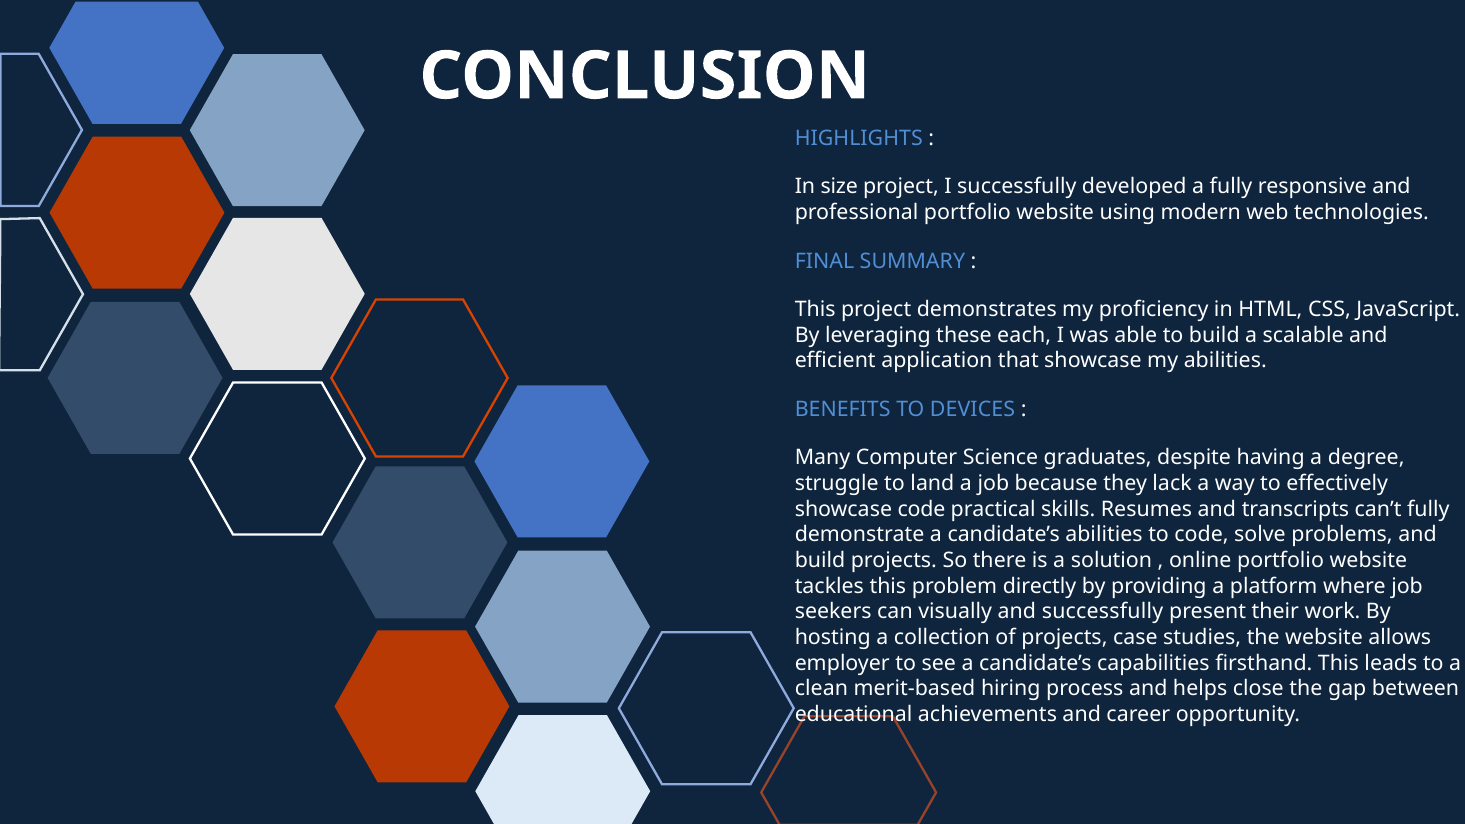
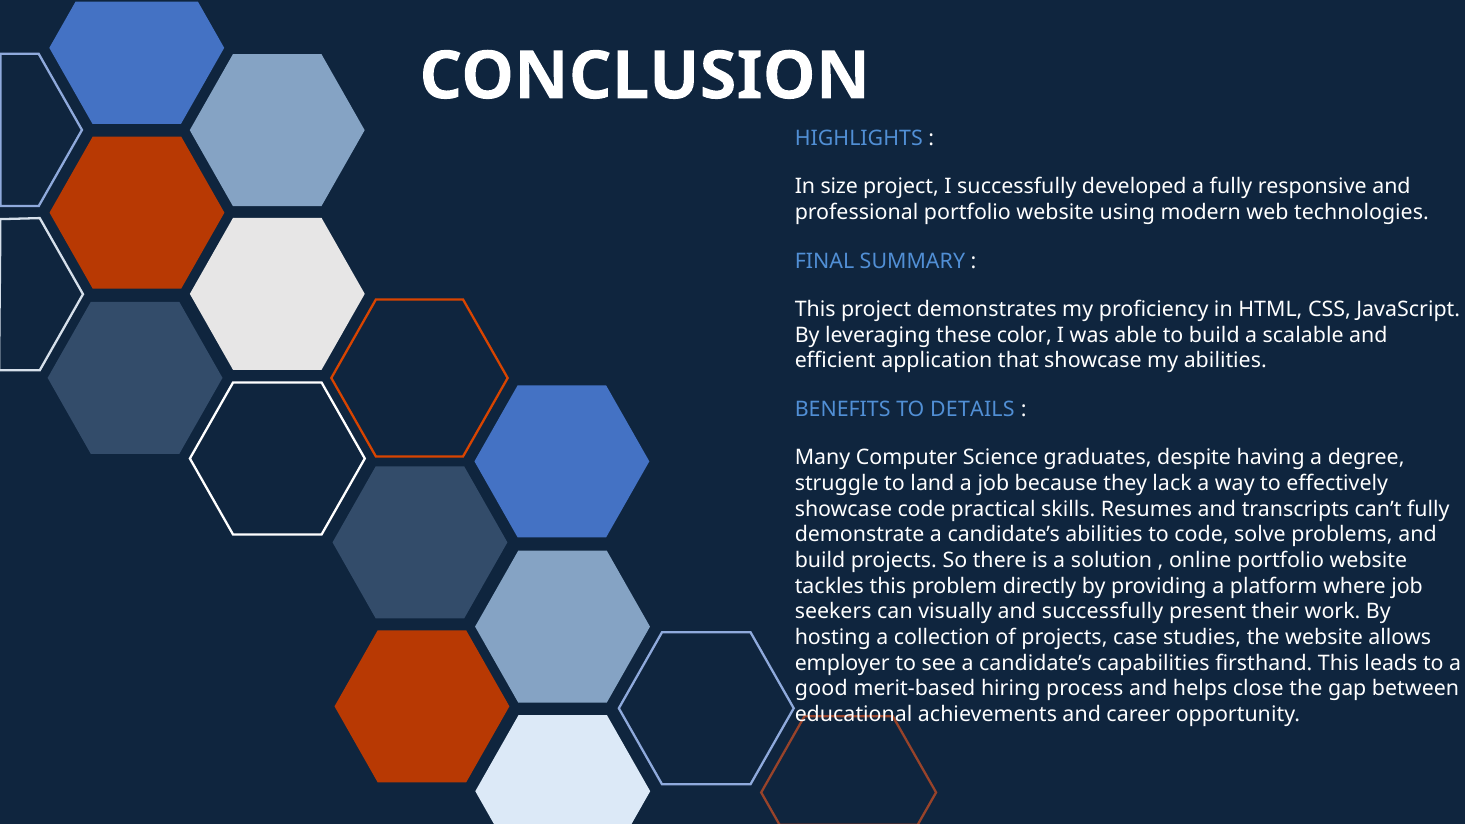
each: each -> color
DEVICES: DEVICES -> DETAILS
clean: clean -> good
